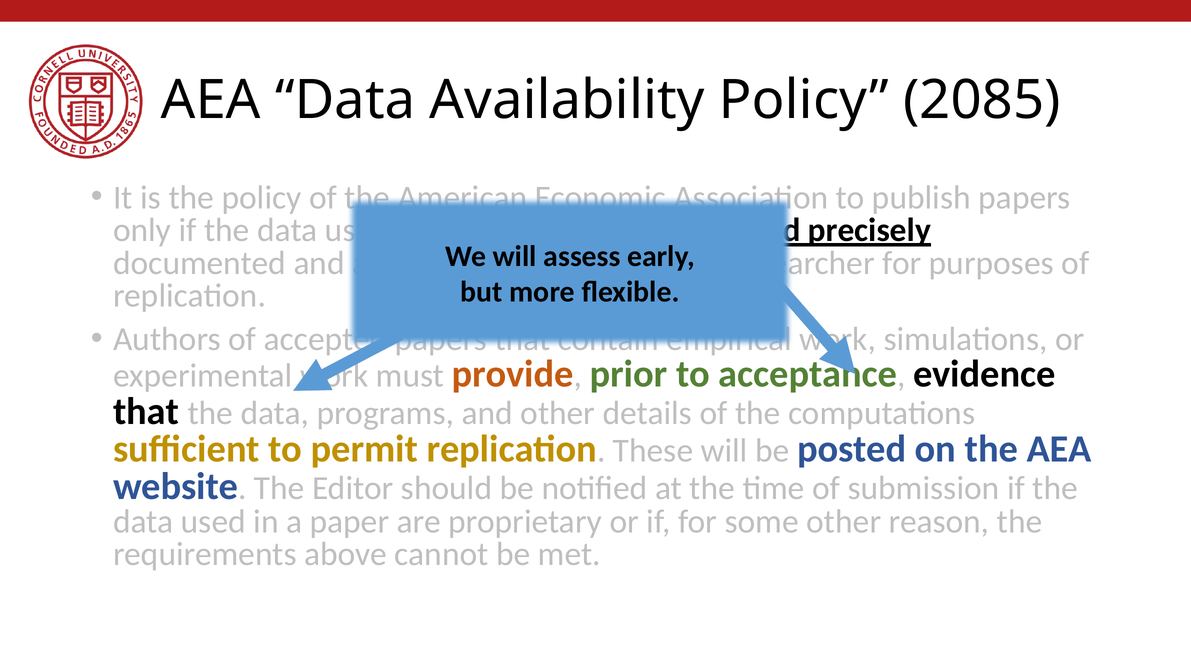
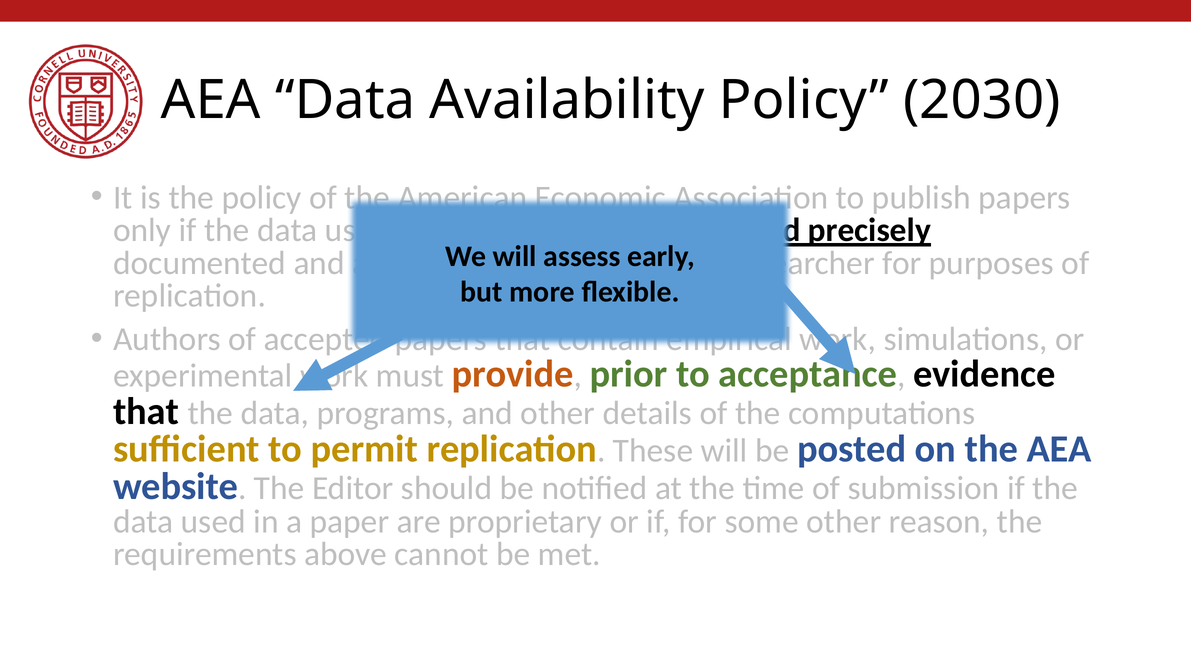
2085: 2085 -> 2030
